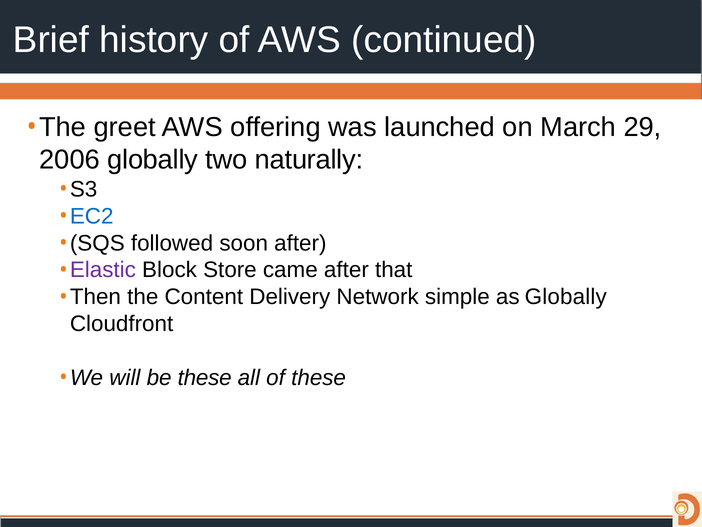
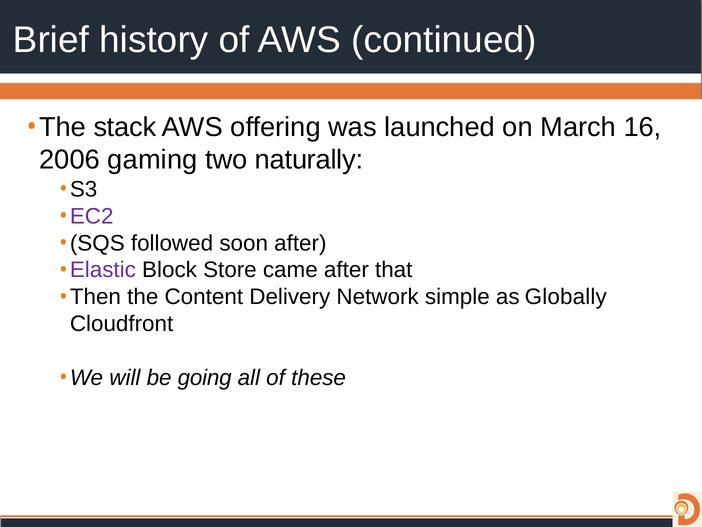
greet: greet -> stack
29: 29 -> 16
2006 globally: globally -> gaming
EC2 colour: blue -> purple
be these: these -> going
